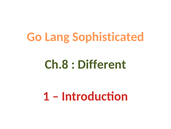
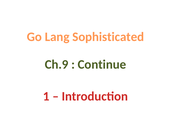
Ch.8: Ch.8 -> Ch.9
Different: Different -> Continue
